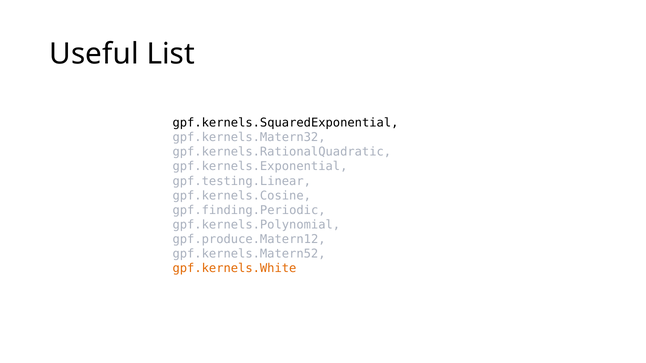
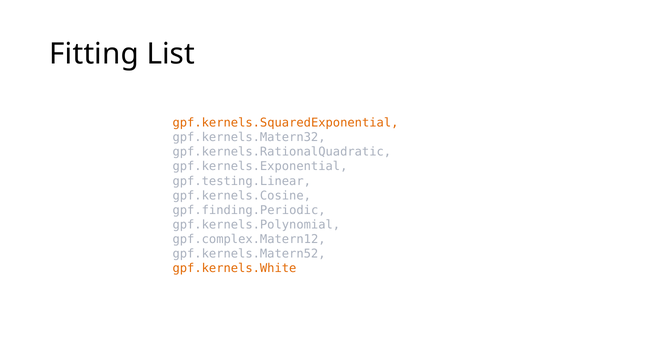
Useful: Useful -> Fitting
gpf.kernels.SquaredExponential colour: black -> orange
gpf.produce.Matern12: gpf.produce.Matern12 -> gpf.complex.Matern12
